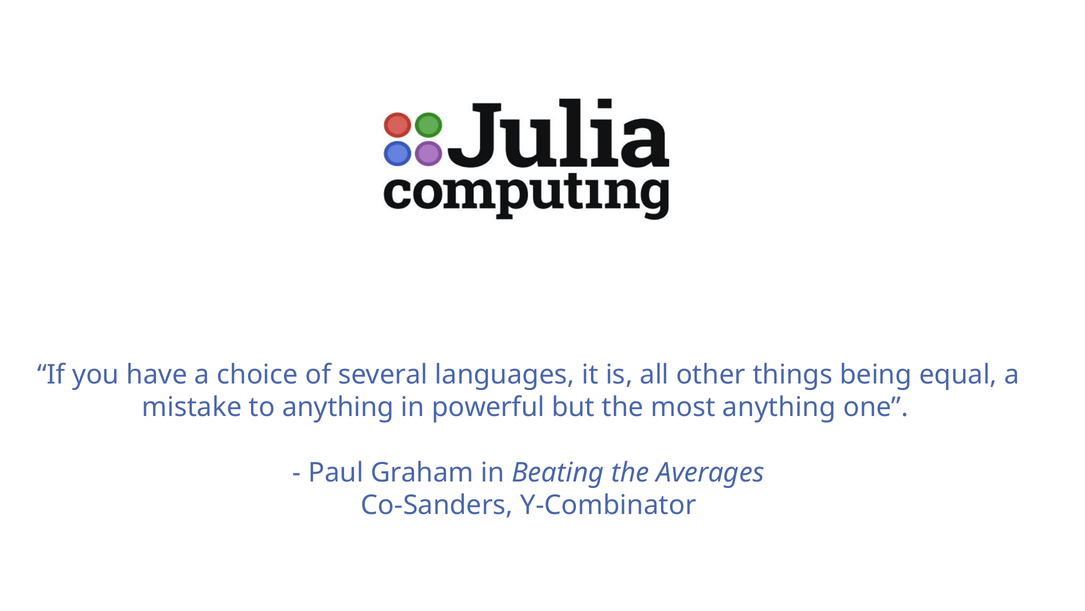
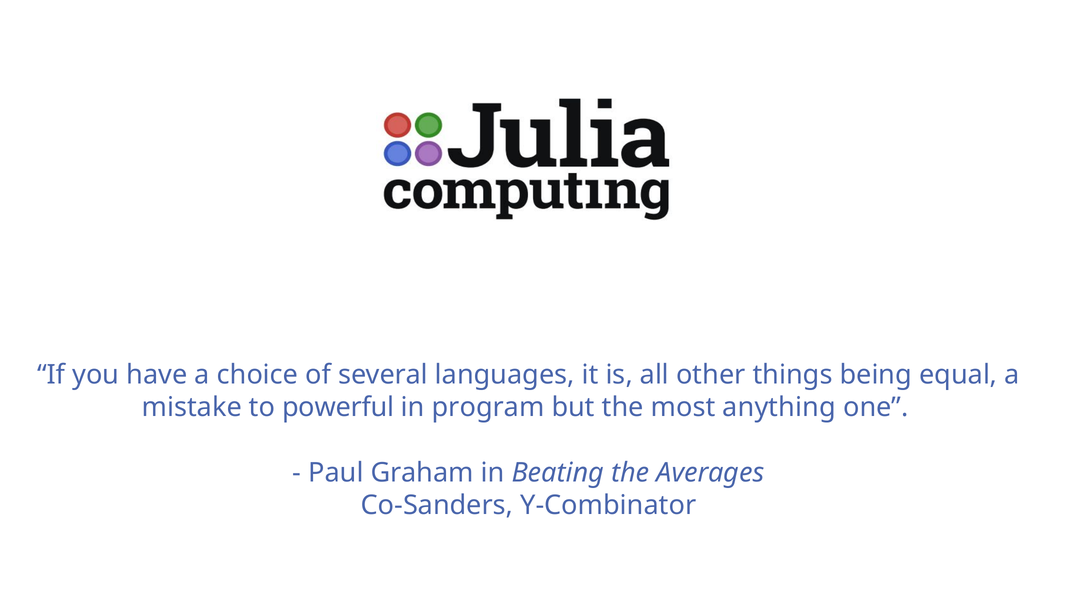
to anything: anything -> powerful
powerful: powerful -> program
